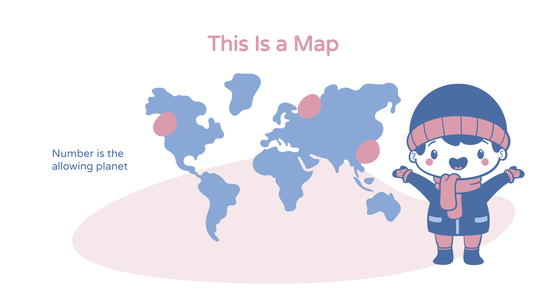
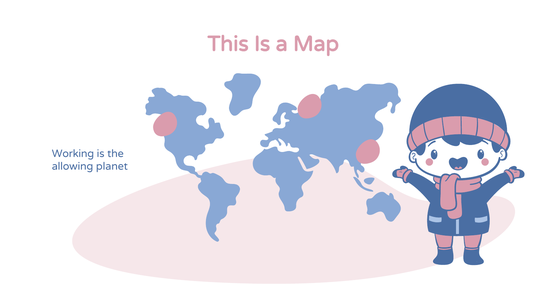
Number: Number -> Working
